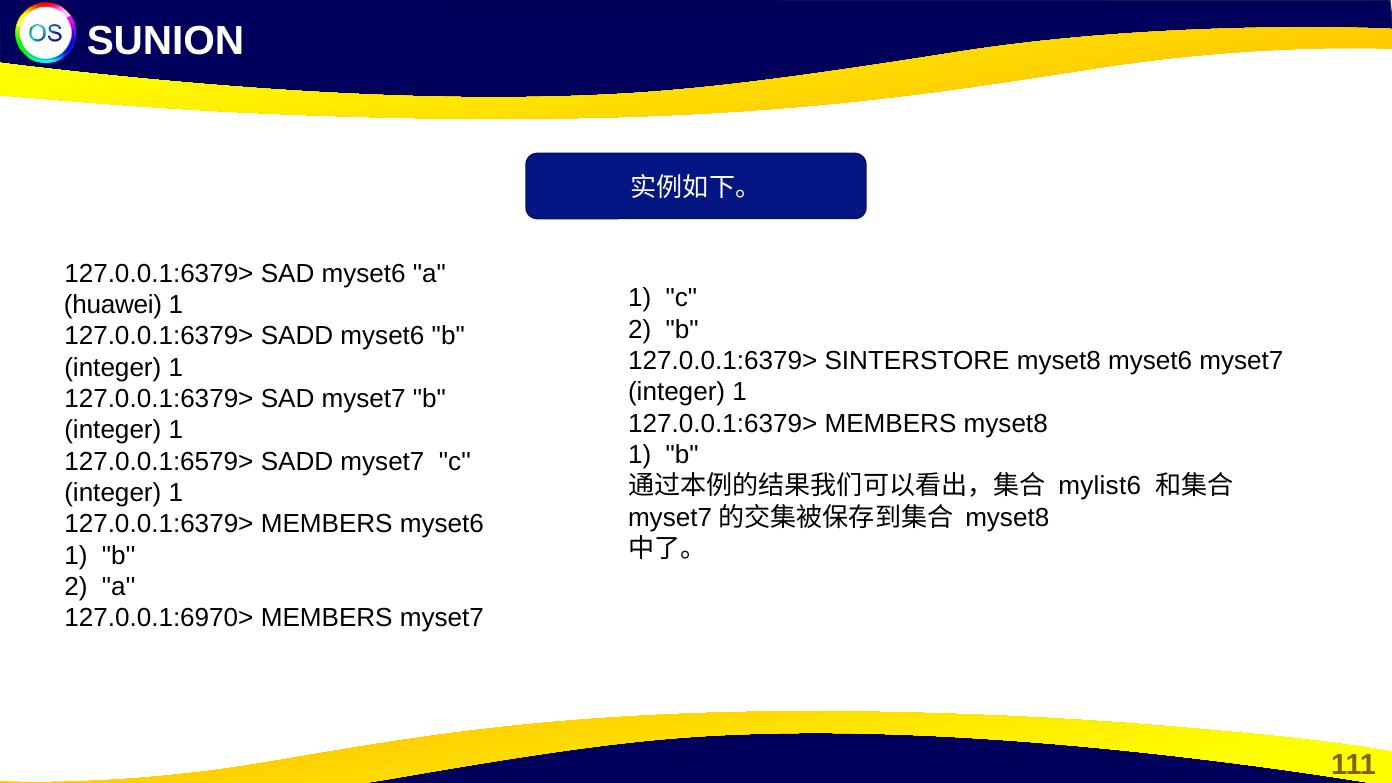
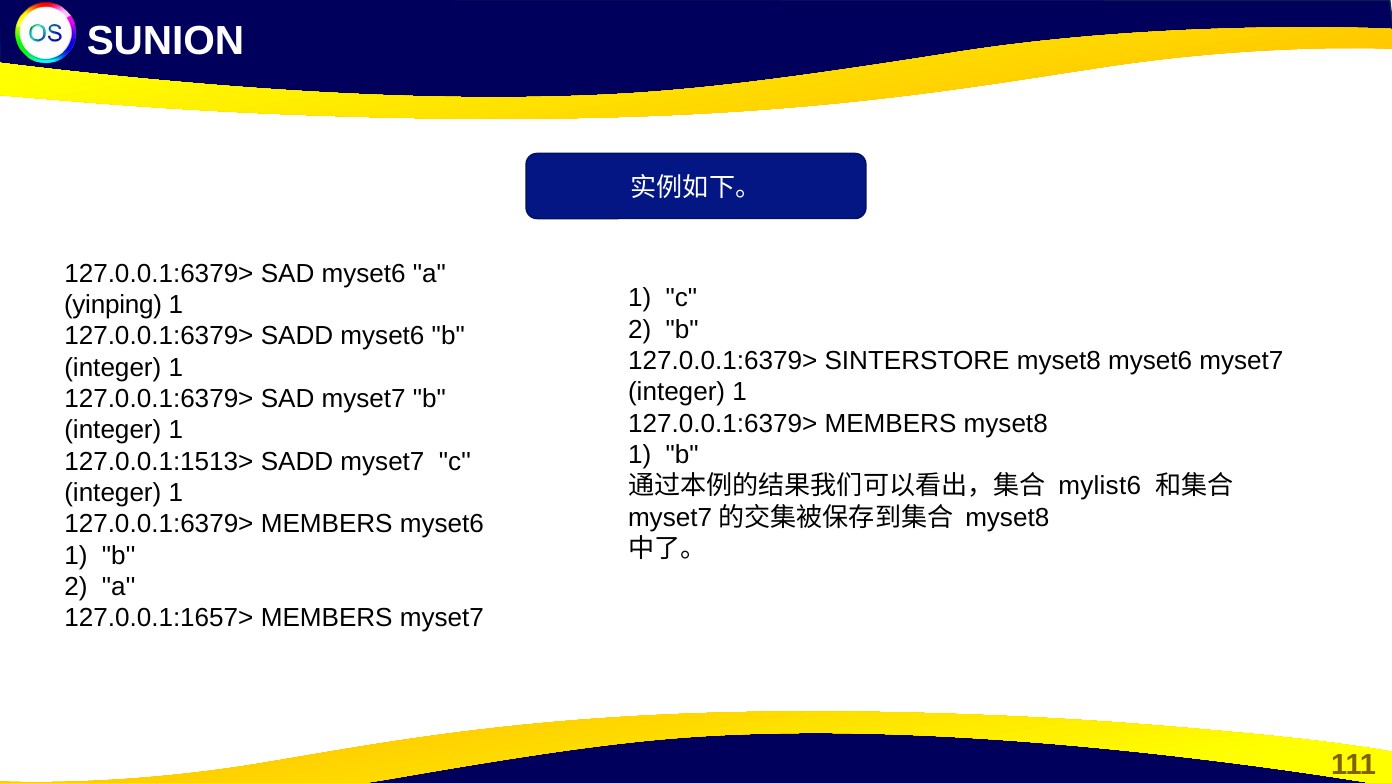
huawei: huawei -> yinping
127.0.0.1:6579>: 127.0.0.1:6579> -> 127.0.0.1:1513>
127.0.0.1:6970>: 127.0.0.1:6970> -> 127.0.0.1:1657>
